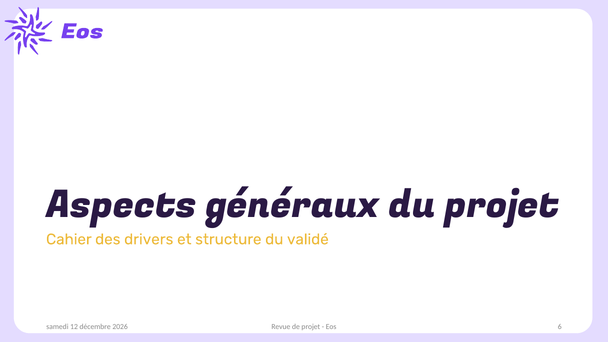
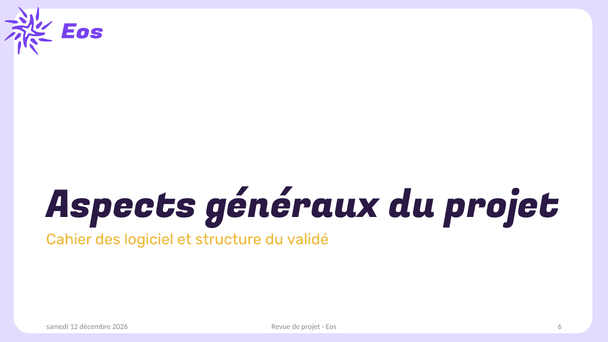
drivers: drivers -> logiciel
